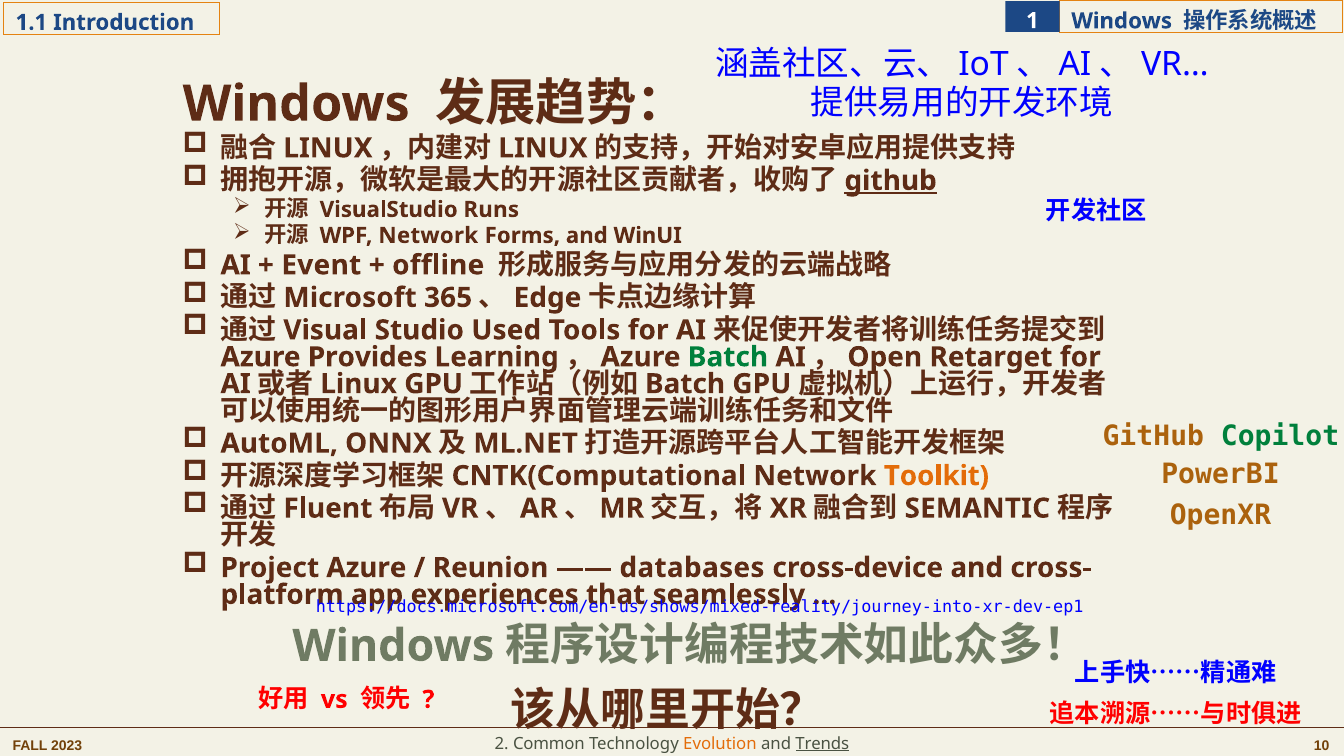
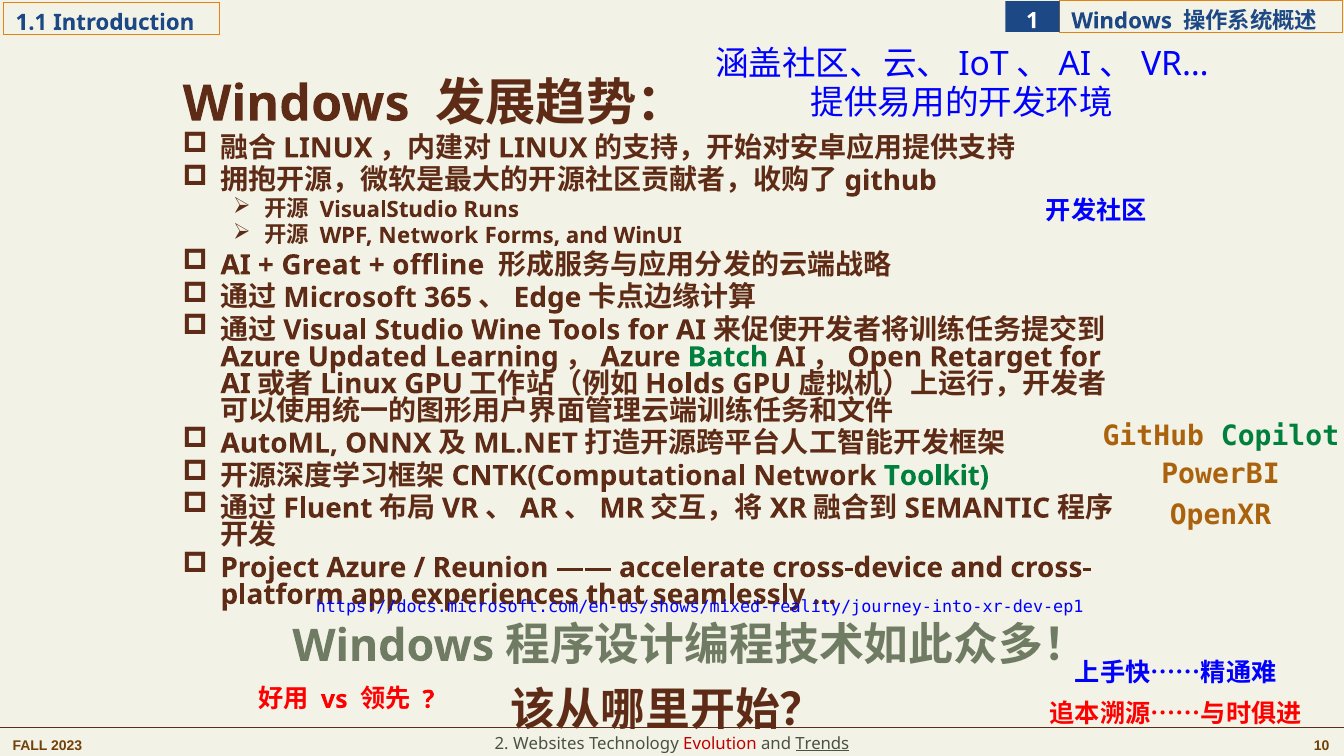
github at (891, 181) underline: present -> none
Event: Event -> Great
Used: Used -> Wine
Provides: Provides -> Updated
Batch at (685, 384): Batch -> Holds
Toolkit colour: orange -> green
databases: databases -> accelerate
Common: Common -> Websites
Evolution colour: orange -> red
